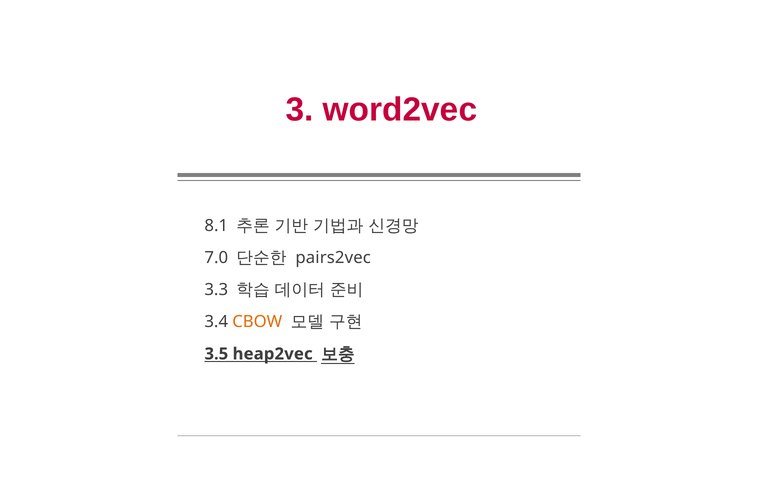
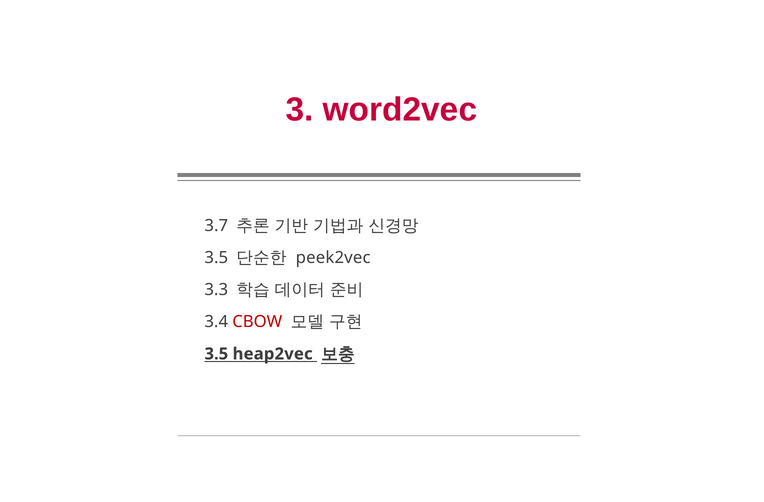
8.1: 8.1 -> 3.7
7.0 at (216, 258): 7.0 -> 3.5
pairs2vec: pairs2vec -> peek2vec
CBOW colour: orange -> red
